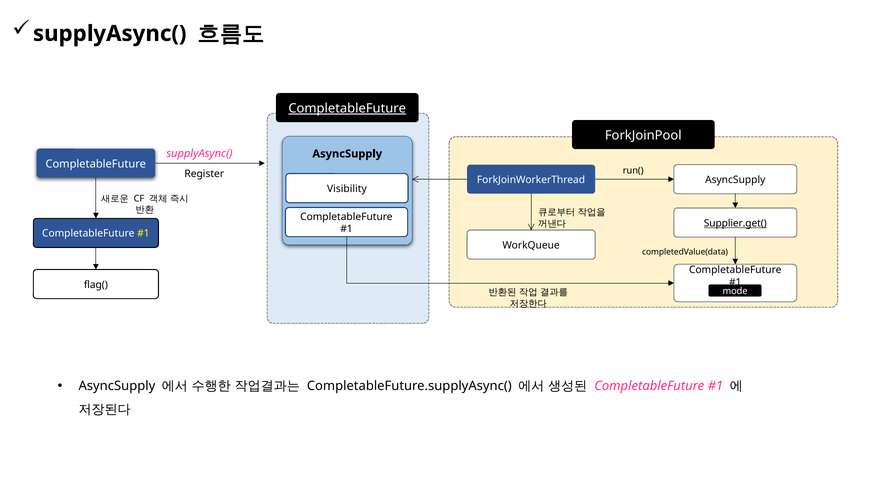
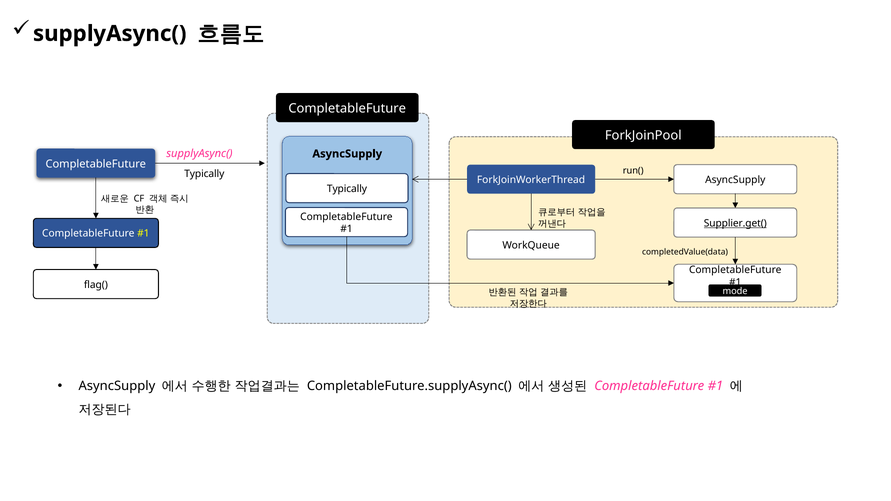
CompletableFuture at (347, 109) underline: present -> none
Register at (204, 174): Register -> Typically
Visibility at (347, 189): Visibility -> Typically
